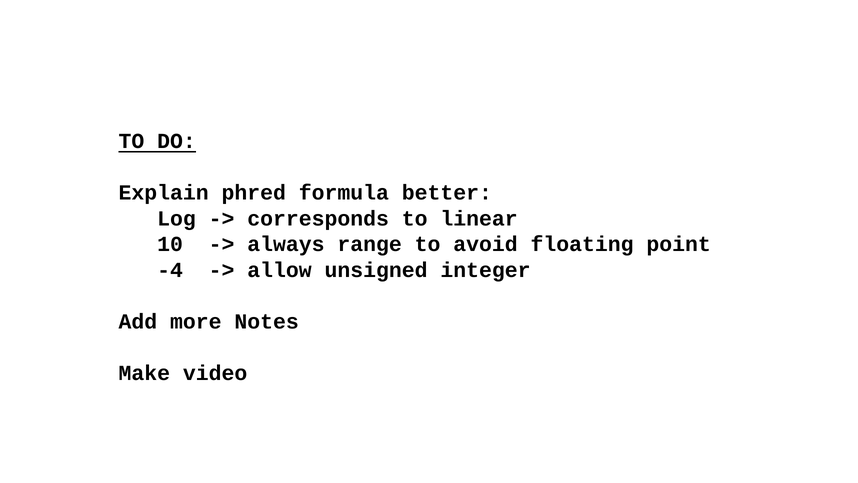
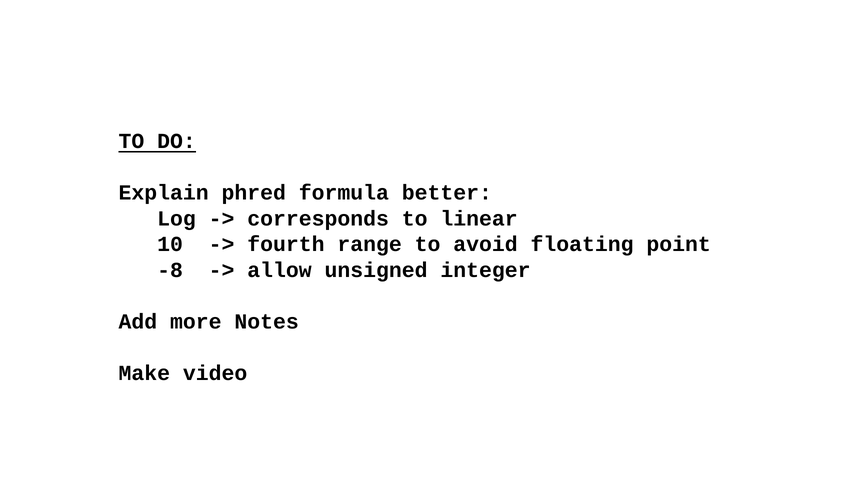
always: always -> fourth
-4: -4 -> -8
